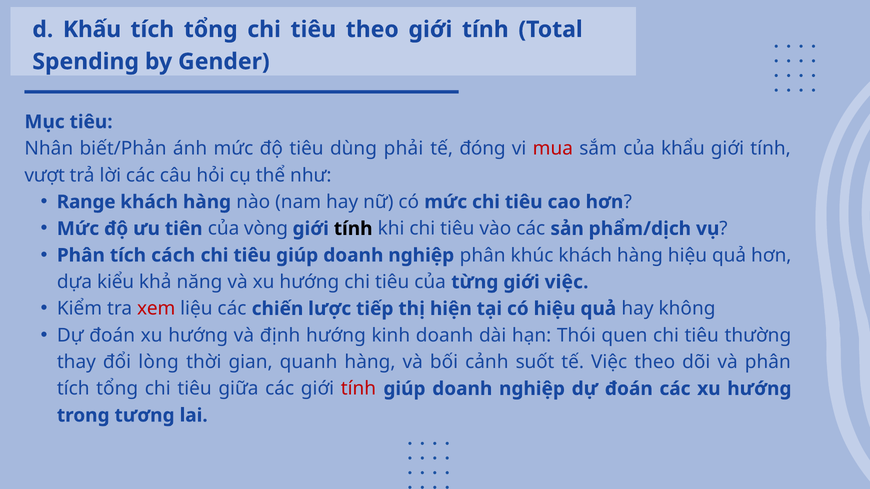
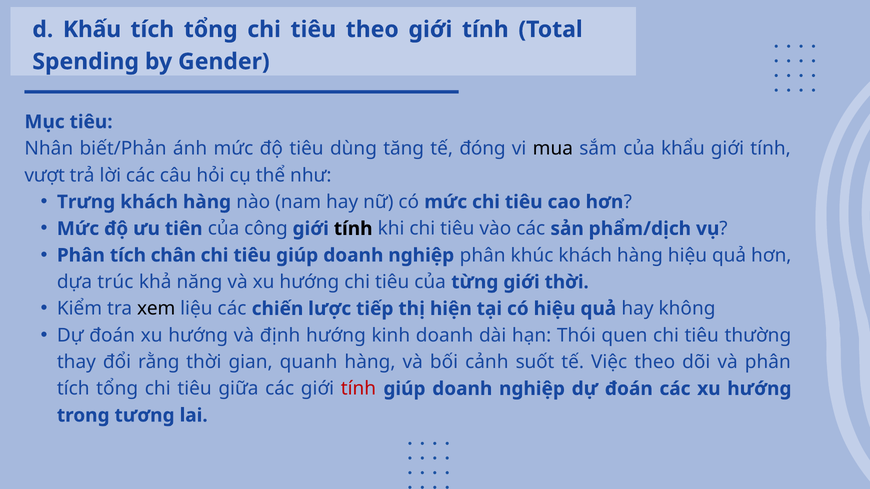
phải: phải -> tăng
mua colour: red -> black
Range: Range -> Trưng
vòng: vòng -> công
cách: cách -> chân
kiểu: kiểu -> trúc
giới việc: việc -> thời
xem colour: red -> black
lòng: lòng -> rằng
